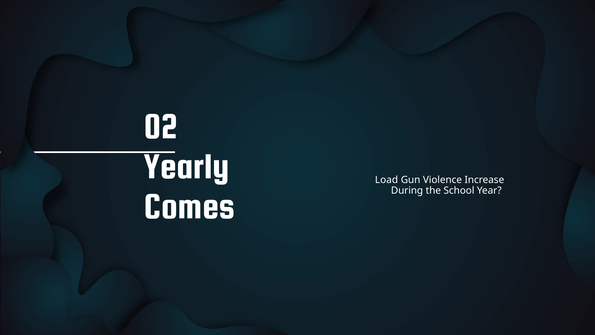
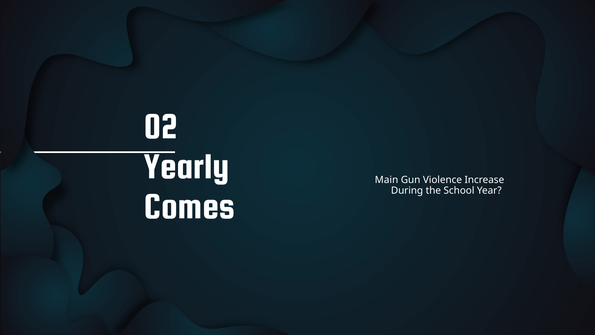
Load: Load -> Main
